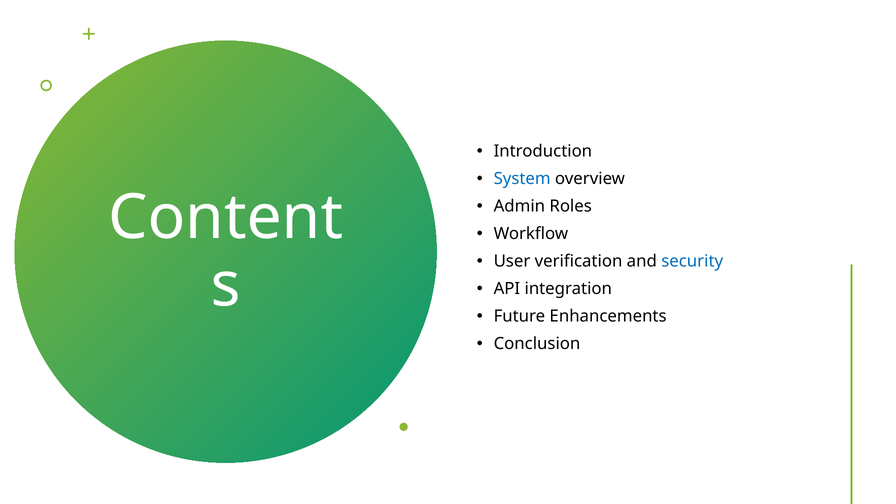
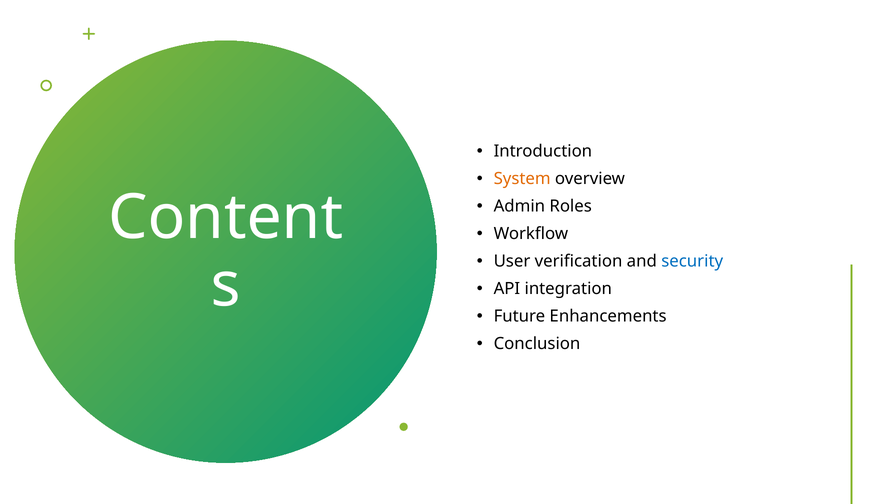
System colour: blue -> orange
